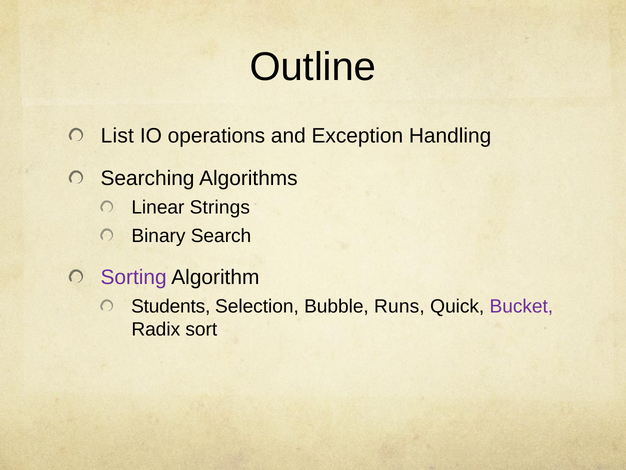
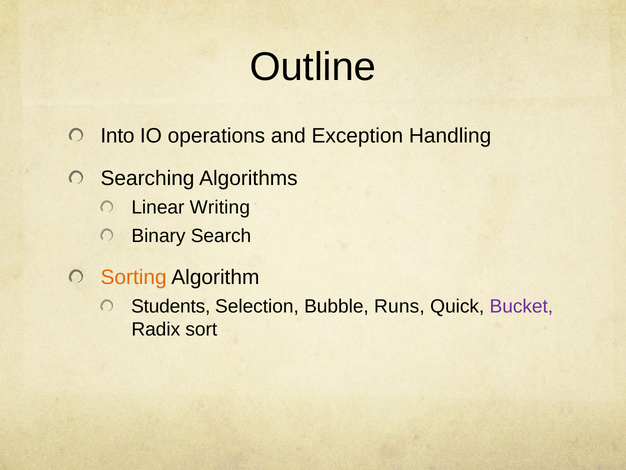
List: List -> Into
Strings: Strings -> Writing
Sorting colour: purple -> orange
